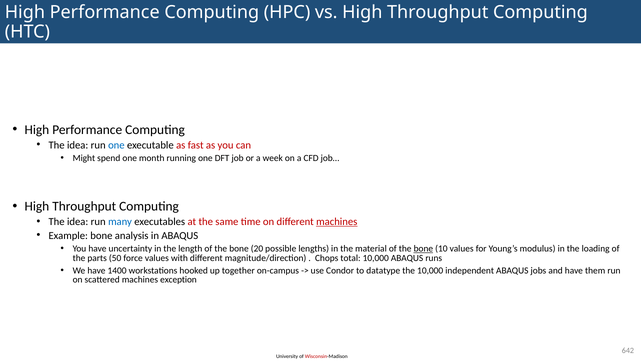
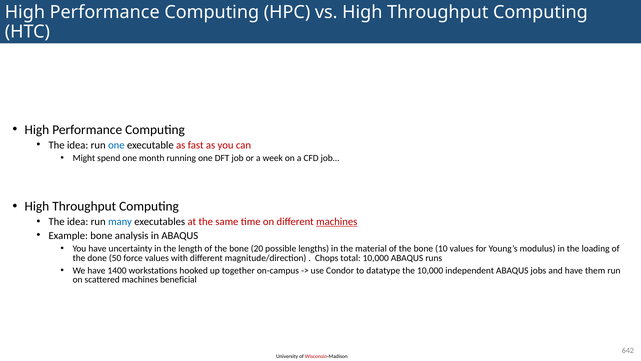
bone at (423, 248) underline: present -> none
parts: parts -> done
exception: exception -> beneficial
